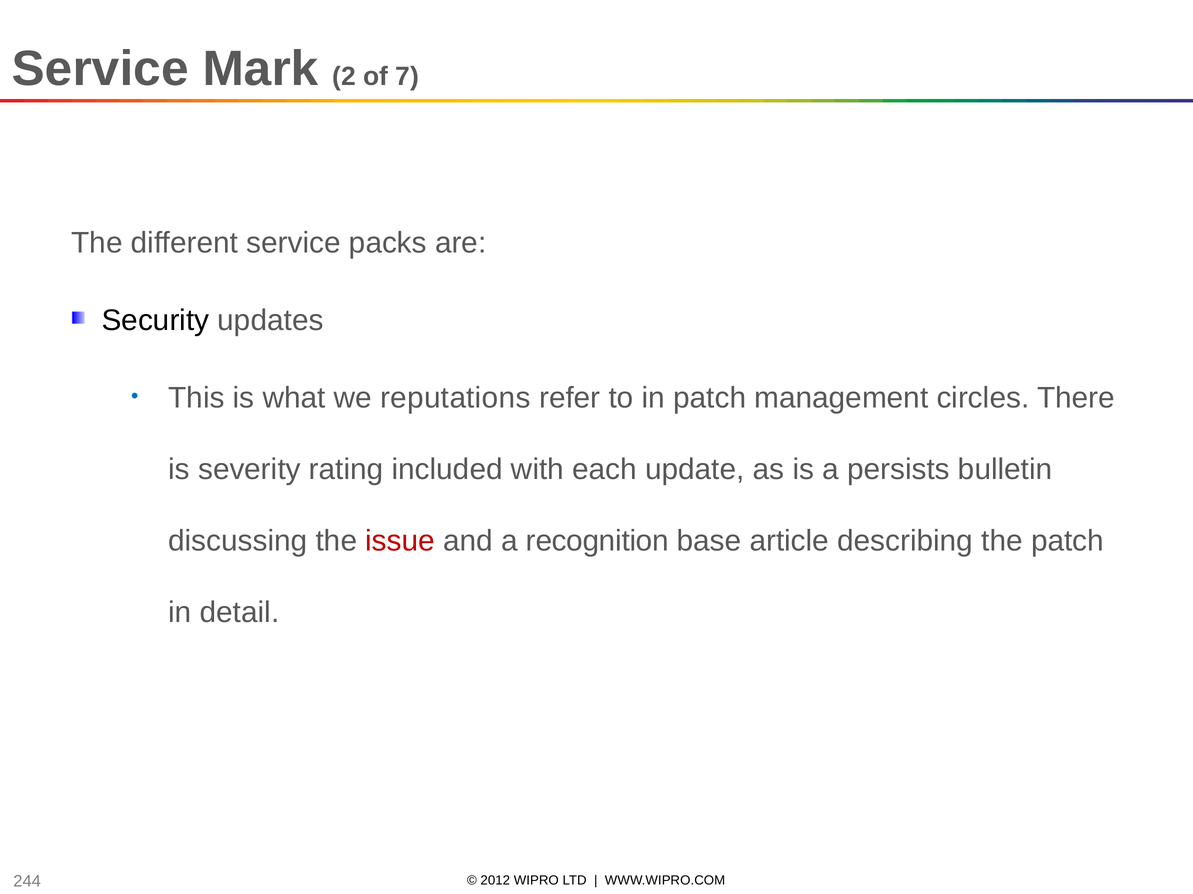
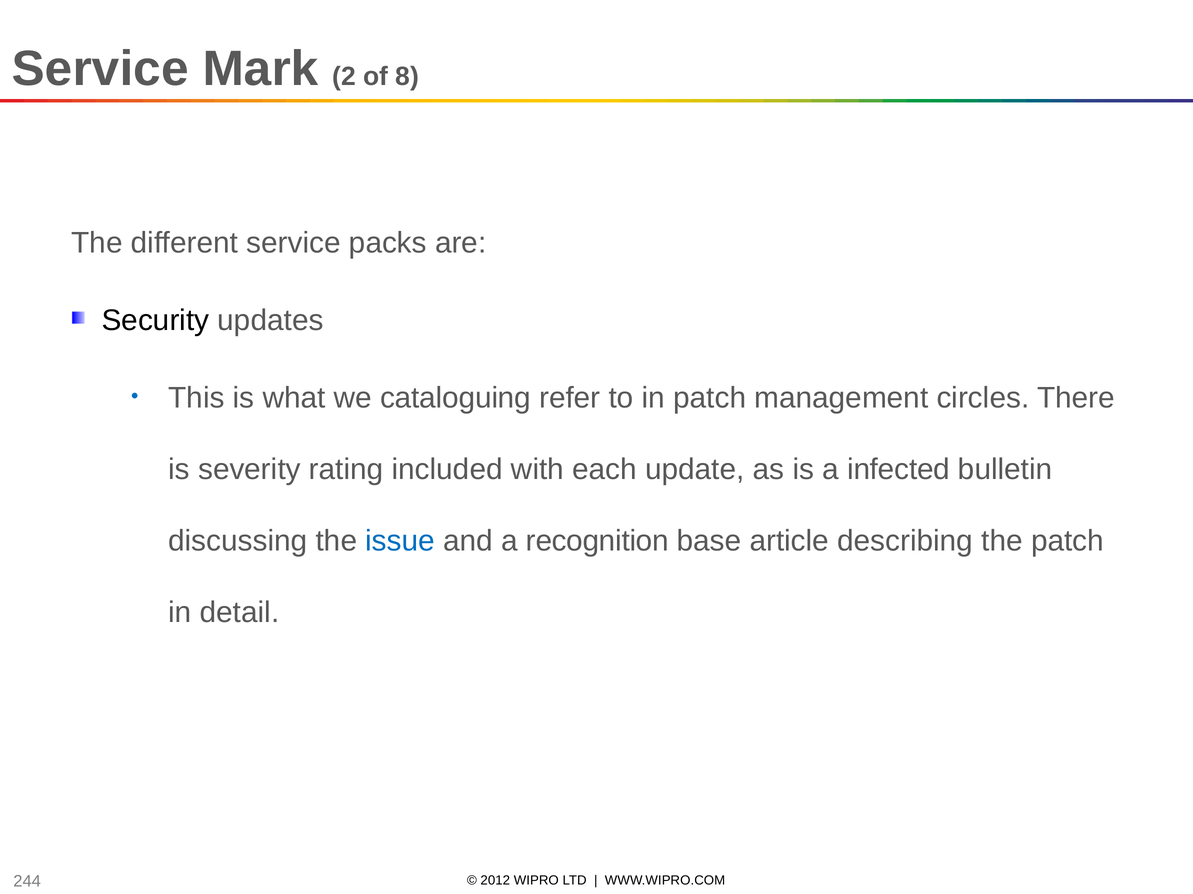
7: 7 -> 8
reputations: reputations -> cataloguing
persists: persists -> infected
issue colour: red -> blue
